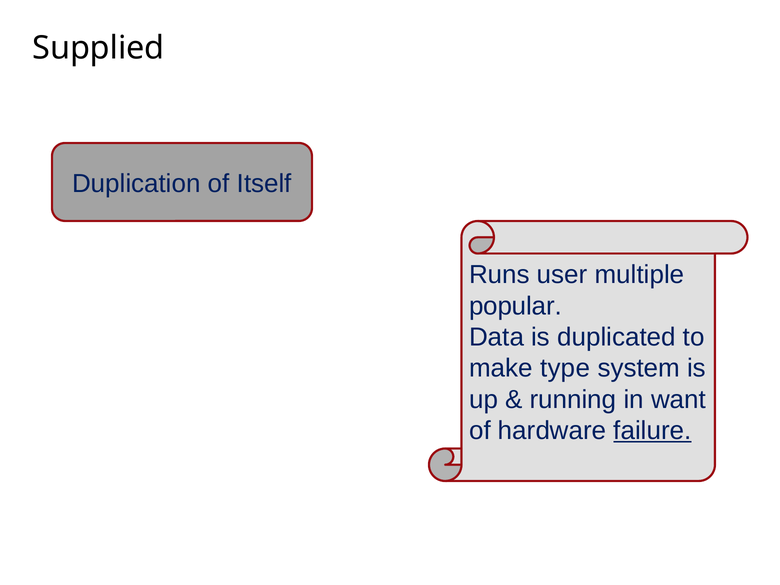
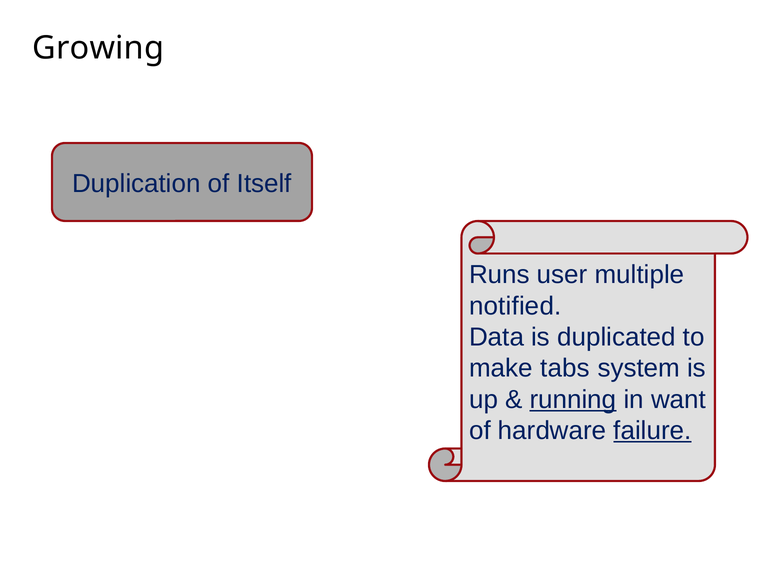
Supplied: Supplied -> Growing
popular: popular -> notified
type: type -> tabs
running underline: none -> present
